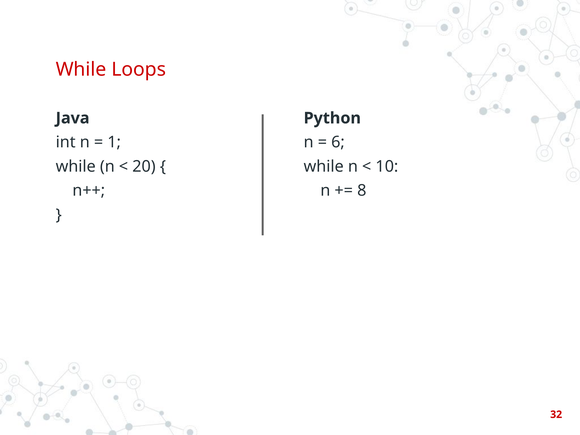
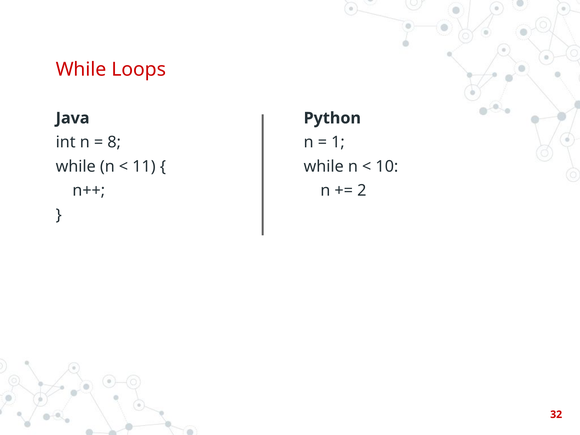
1: 1 -> 8
6: 6 -> 1
20: 20 -> 11
8: 8 -> 2
